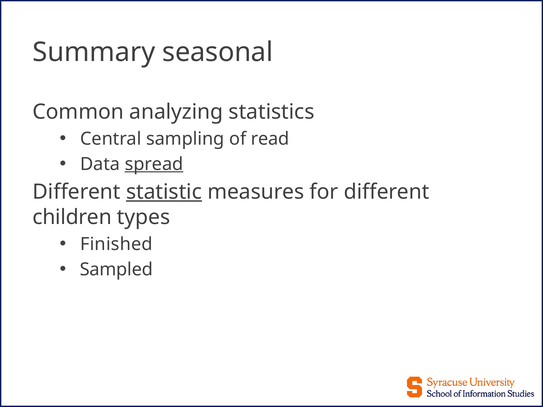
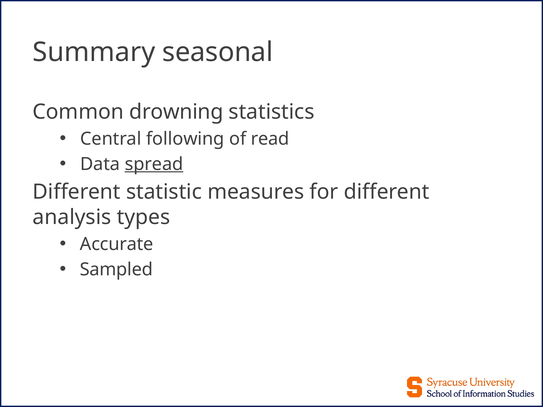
analyzing: analyzing -> drowning
sampling: sampling -> following
statistic underline: present -> none
children: children -> analysis
Finished: Finished -> Accurate
